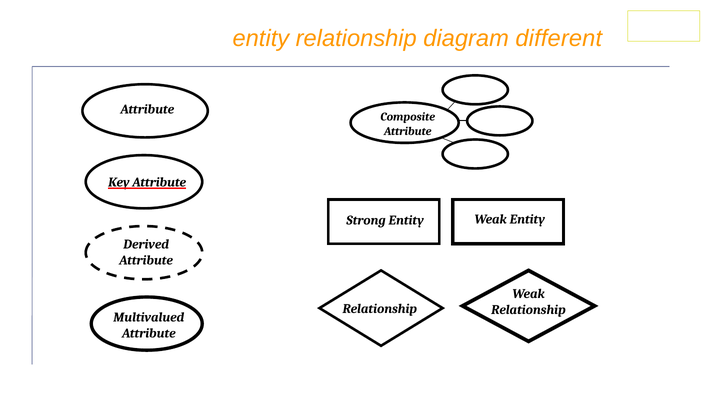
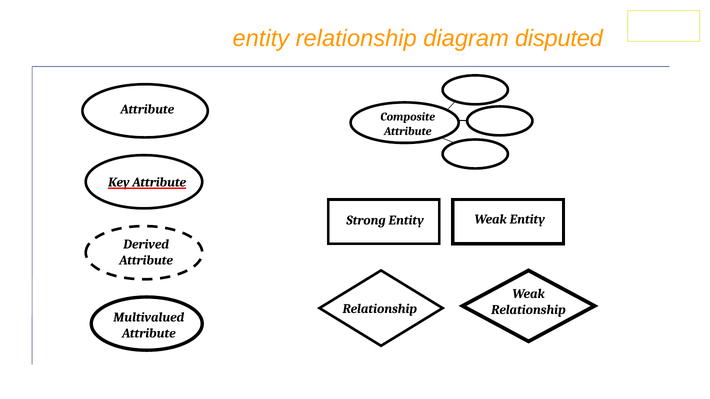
different: different -> disputed
